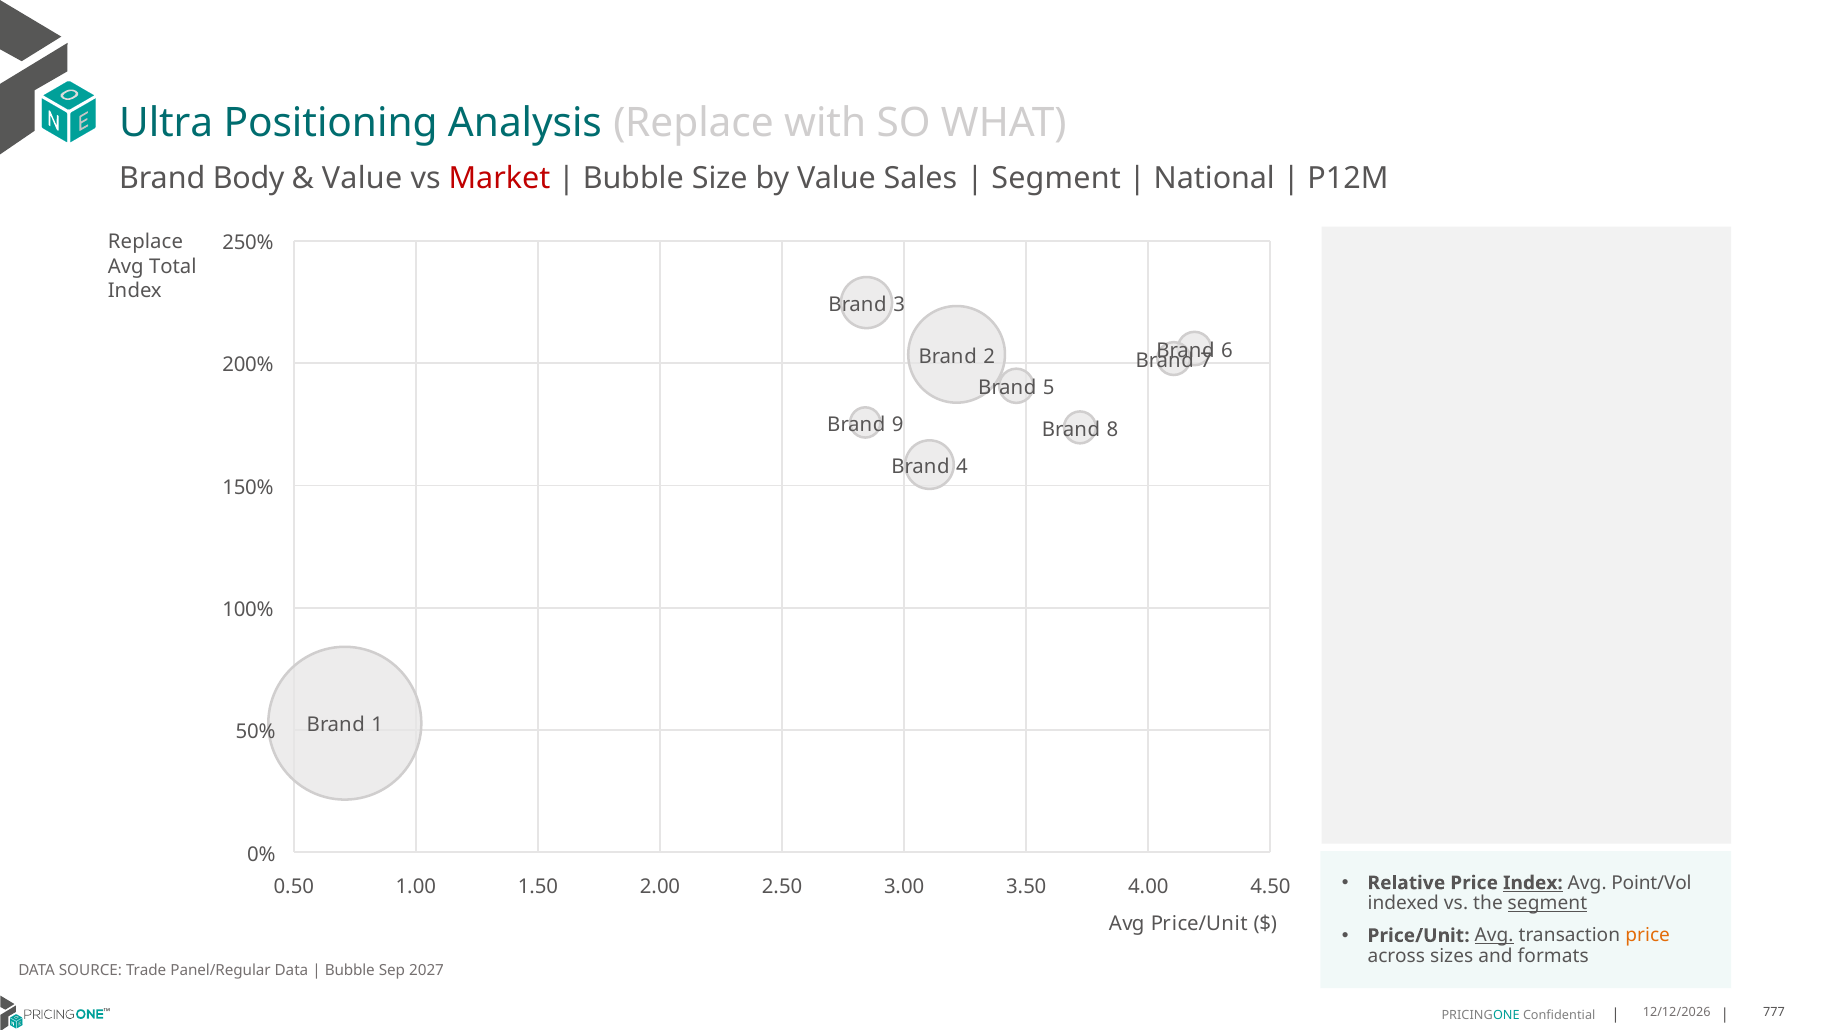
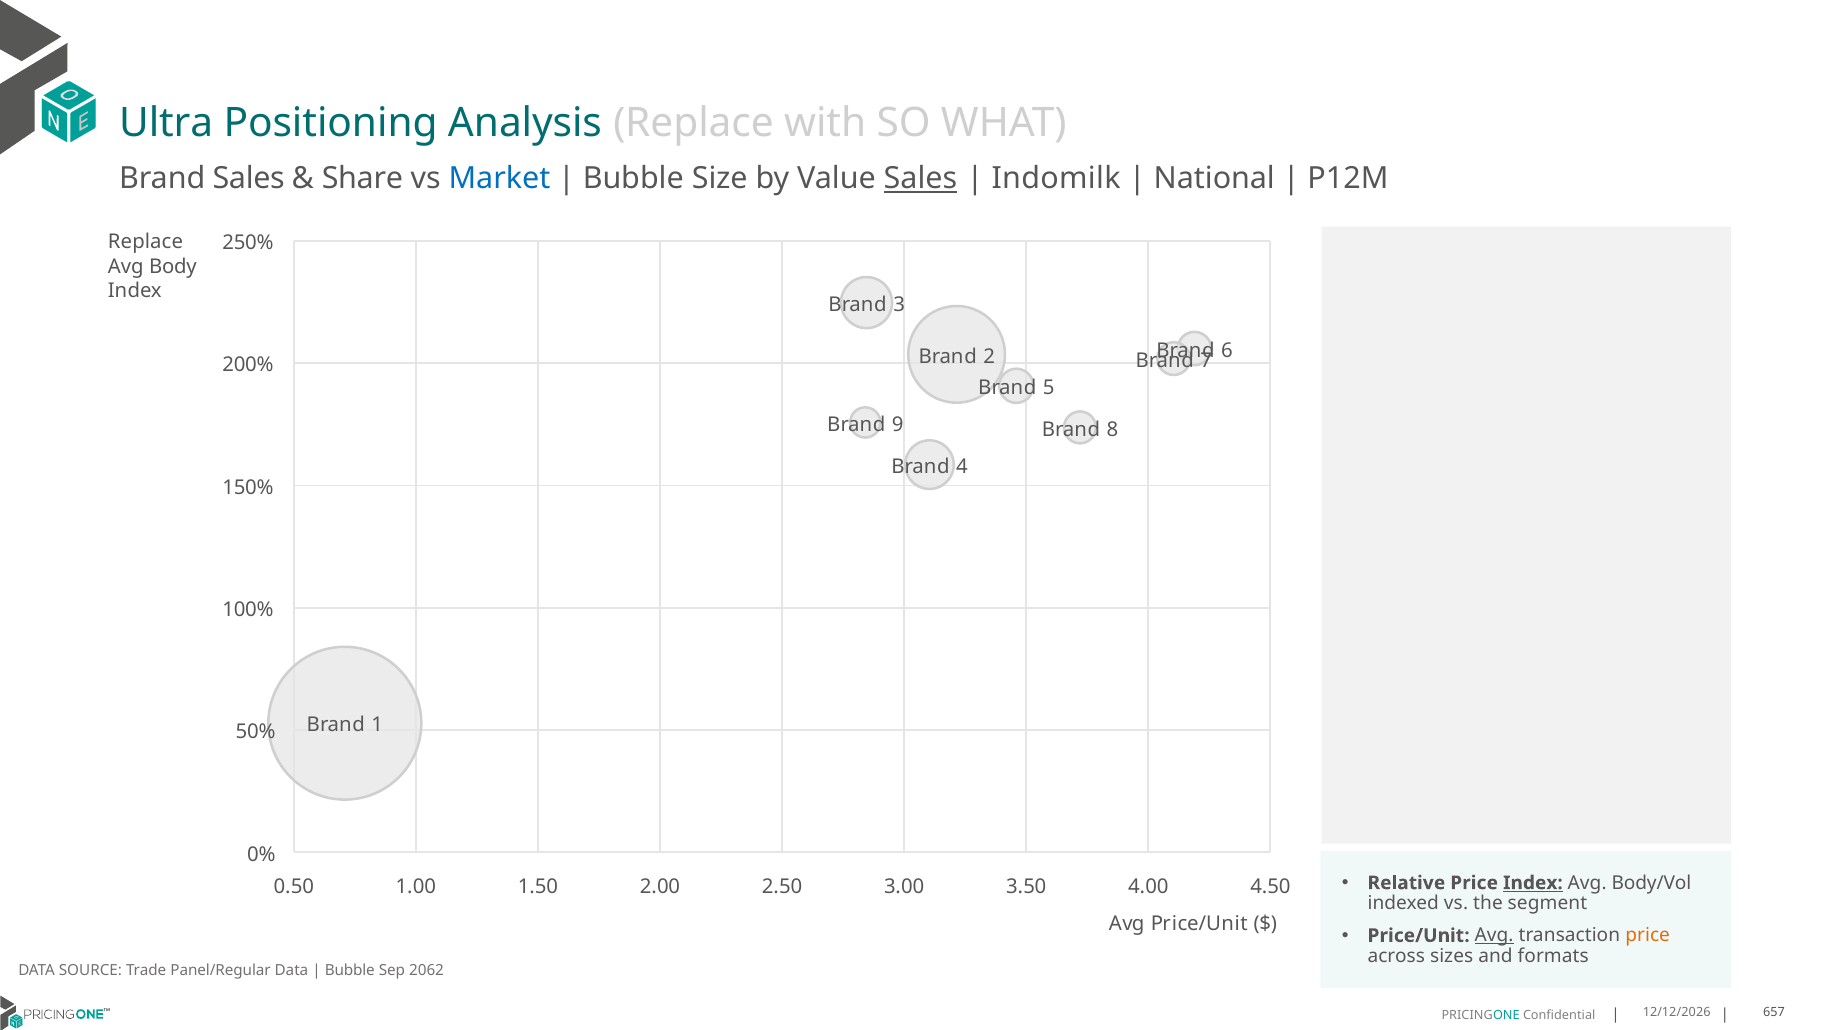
Brand Body: Body -> Sales
Value at (362, 178): Value -> Share
Market colour: red -> blue
Sales at (920, 178) underline: none -> present
Segment at (1056, 178): Segment -> Indomilk
Total: Total -> Body
Point/Vol: Point/Vol -> Body/Vol
segment at (1547, 903) underline: present -> none
2027: 2027 -> 2062
777: 777 -> 657
